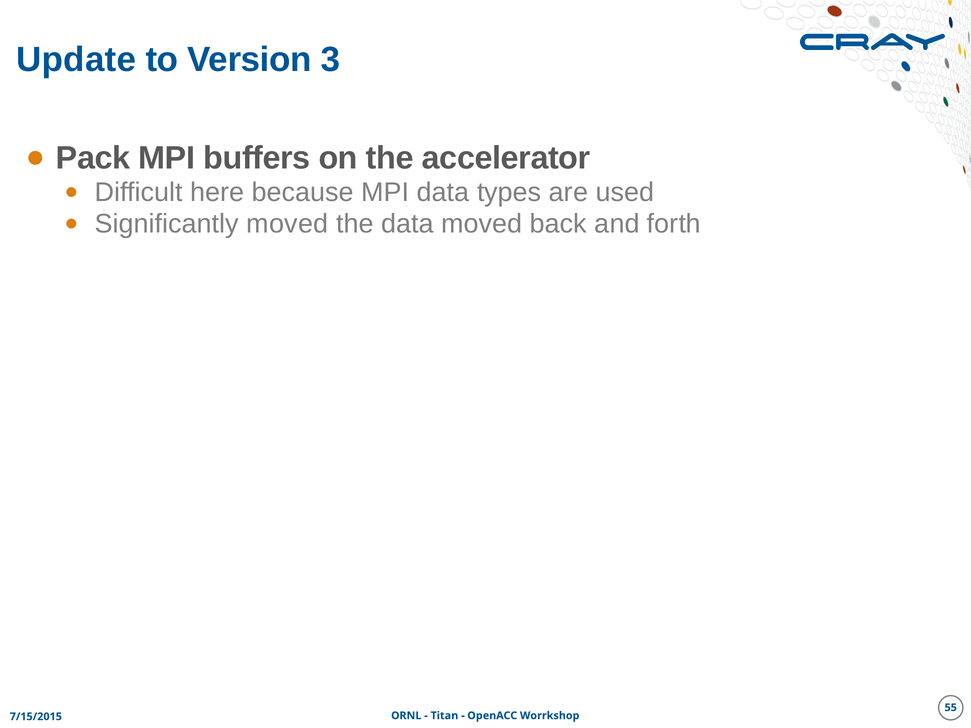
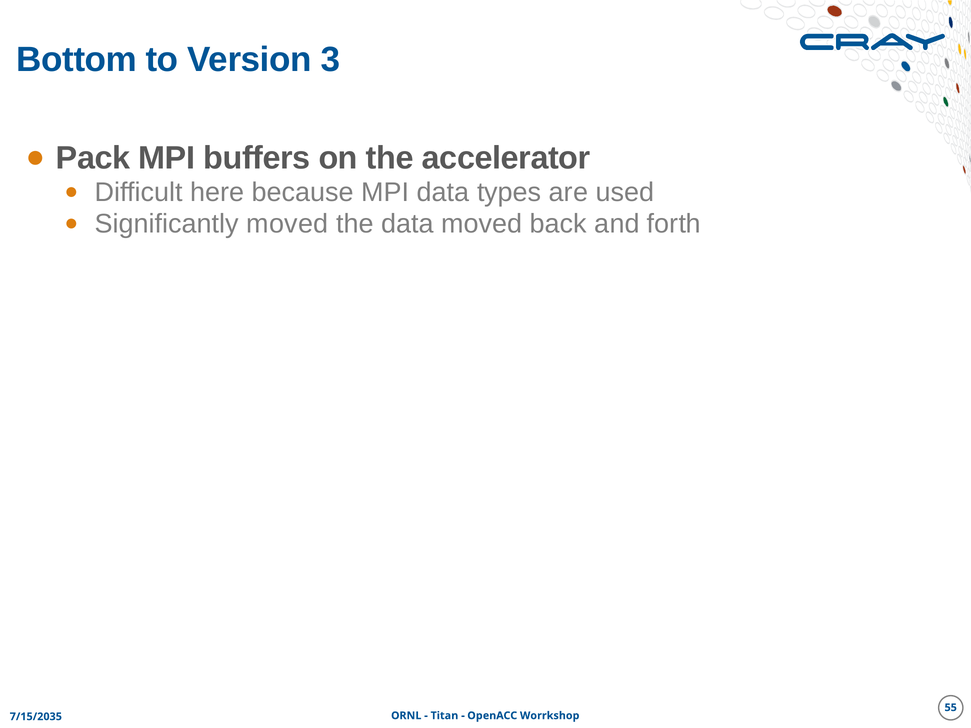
Update: Update -> Bottom
7/15/2015: 7/15/2015 -> 7/15/2035
